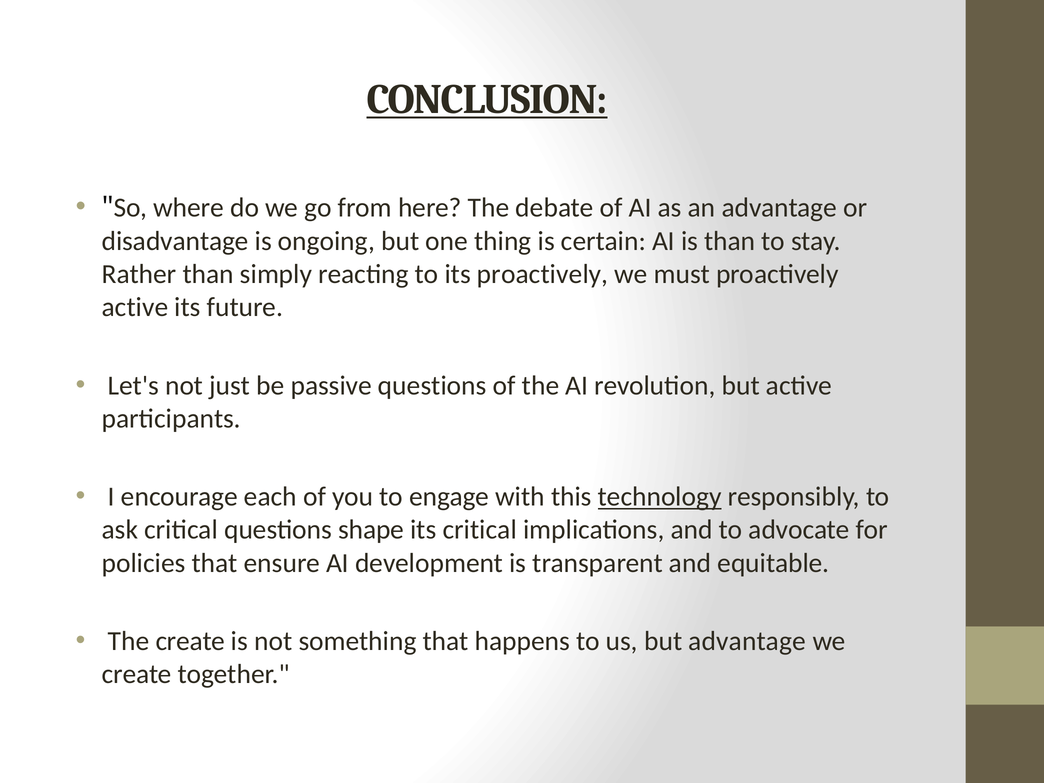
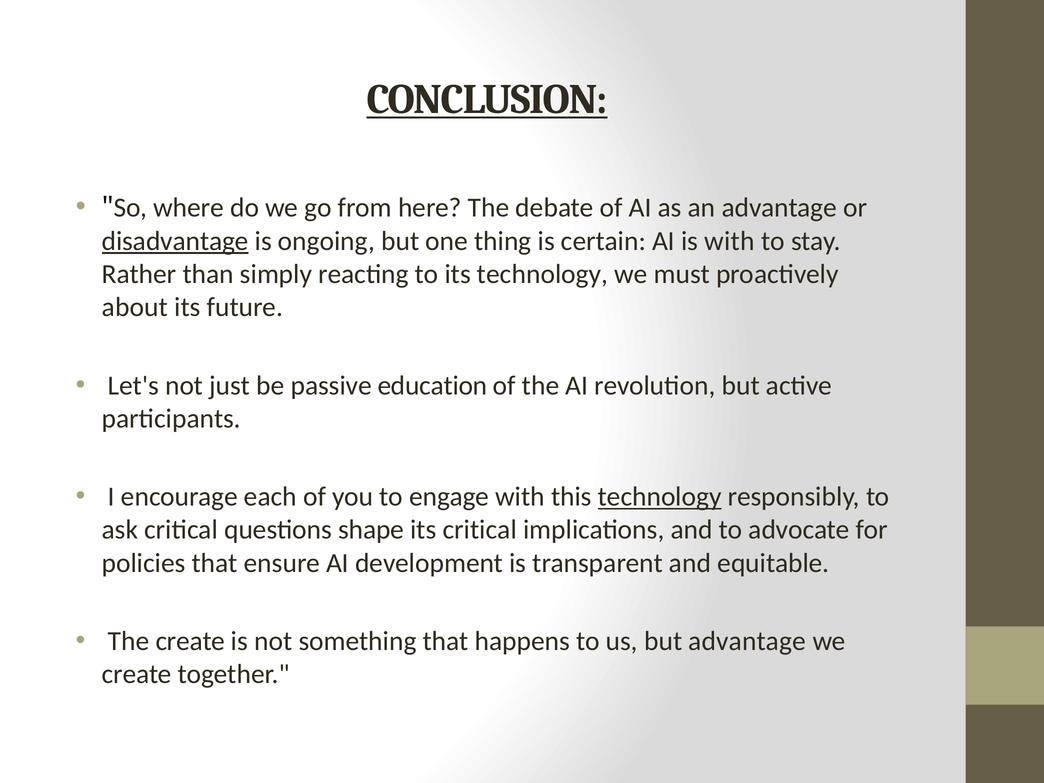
disadvantage underline: none -> present
is than: than -> with
its proactively: proactively -> technology
active at (135, 307): active -> about
passive questions: questions -> education
